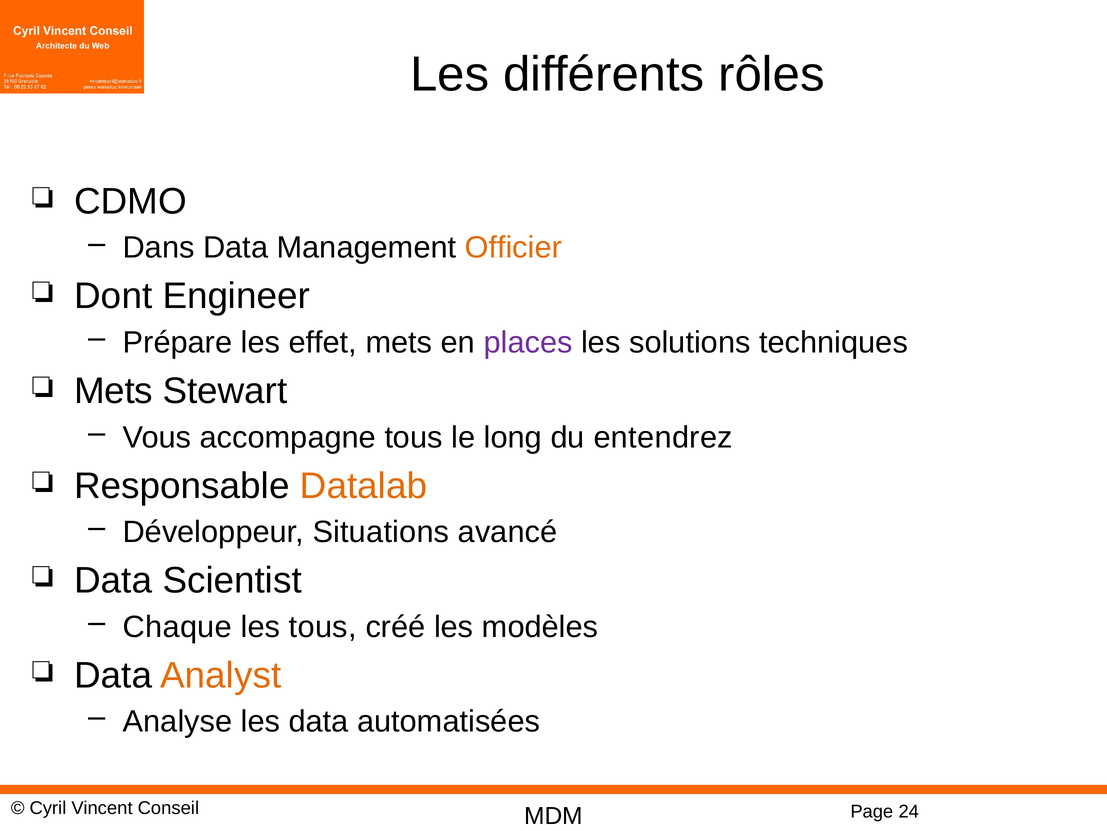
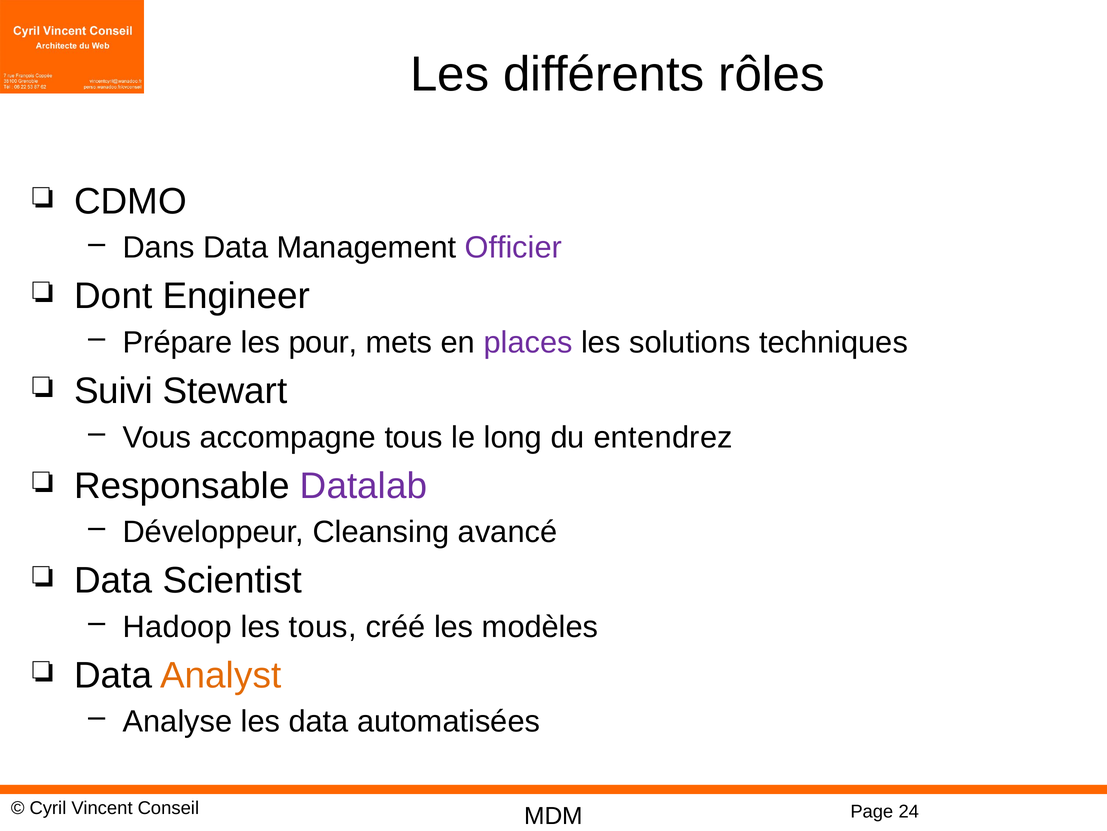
Officier colour: orange -> purple
effet: effet -> pour
Mets at (113, 391): Mets -> Suivi
Datalab colour: orange -> purple
Situations: Situations -> Cleansing
Chaque: Chaque -> Hadoop
